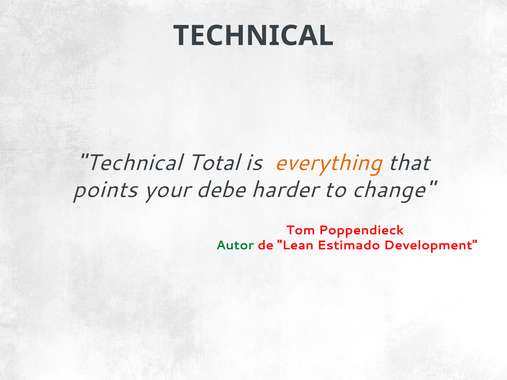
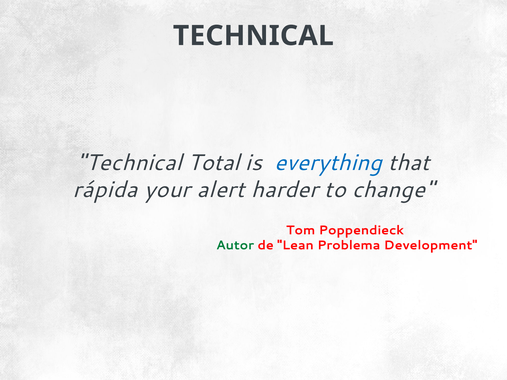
everything colour: orange -> blue
points: points -> rápida
debe: debe -> alert
Estimado: Estimado -> Problema
